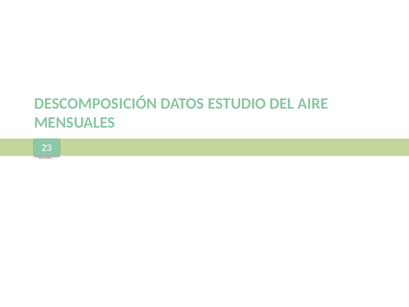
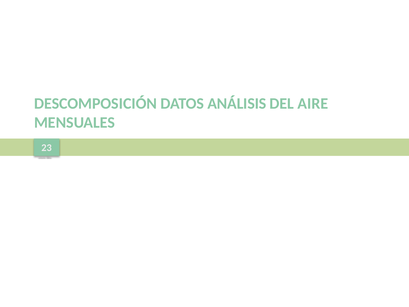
ESTUDIO: ESTUDIO -> ANÁLISIS
